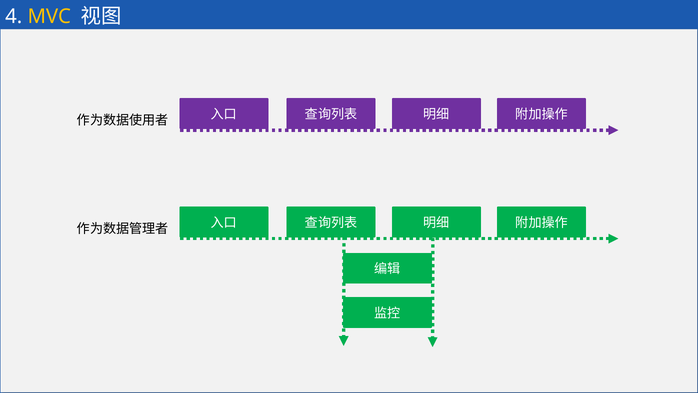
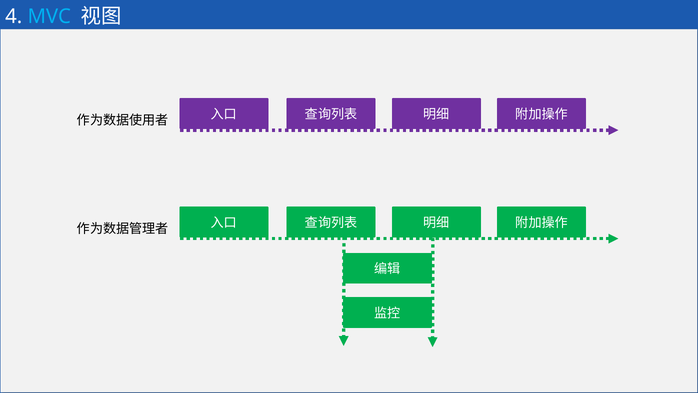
MVC colour: yellow -> light blue
